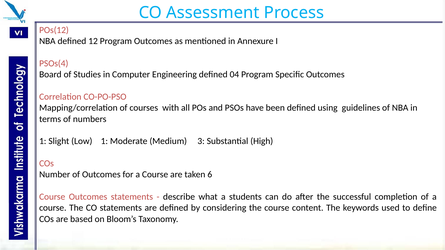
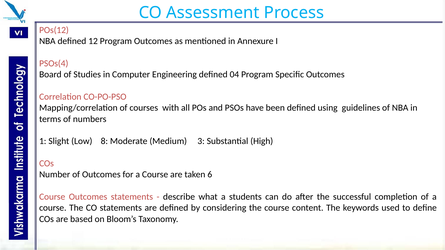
Low 1: 1 -> 8
